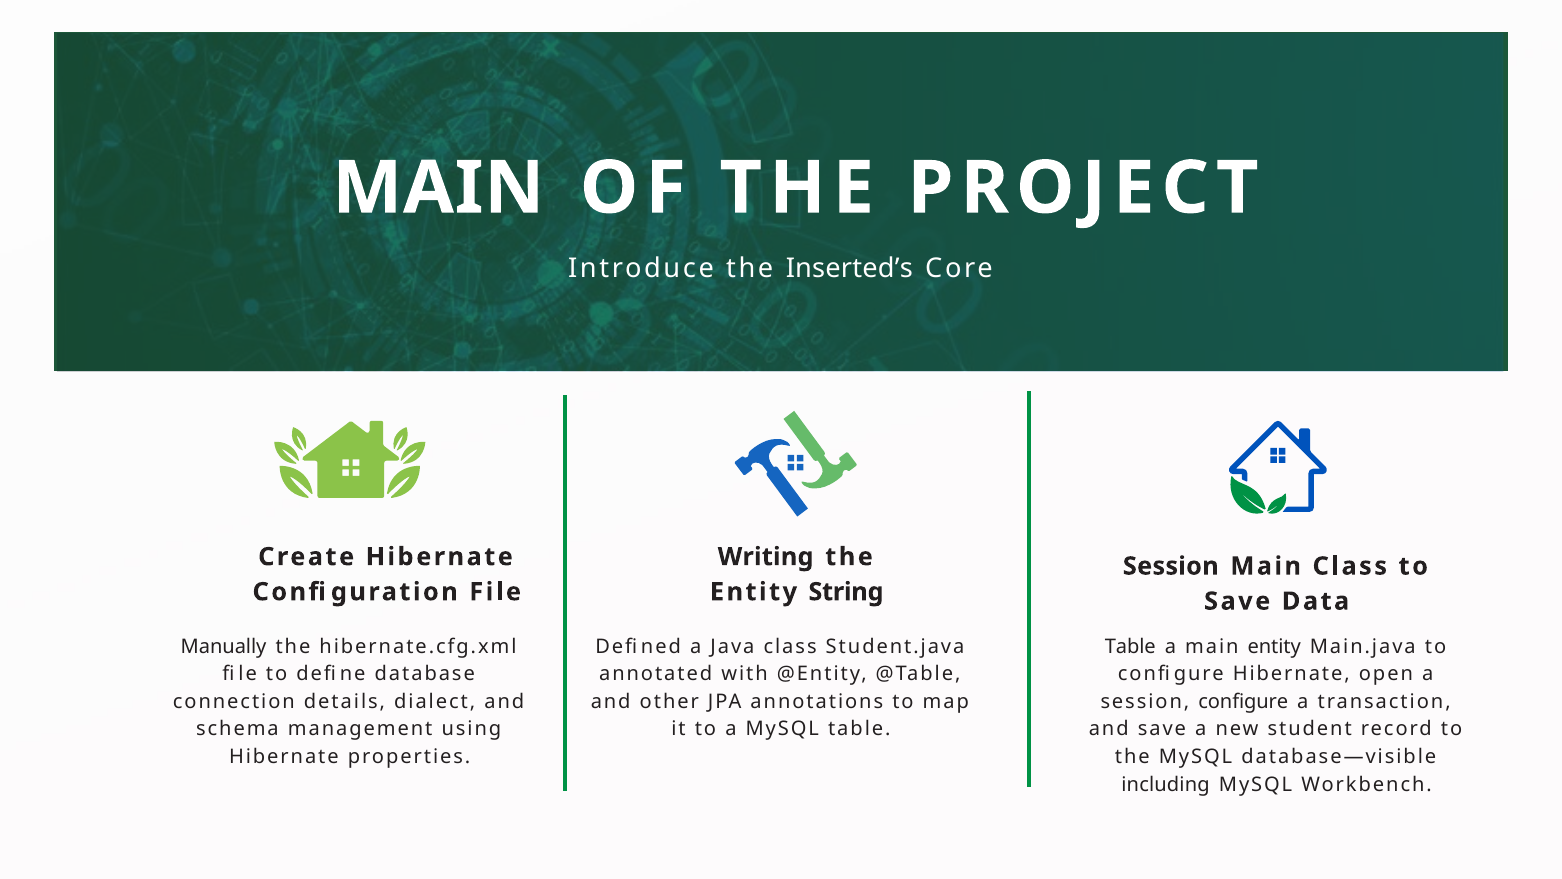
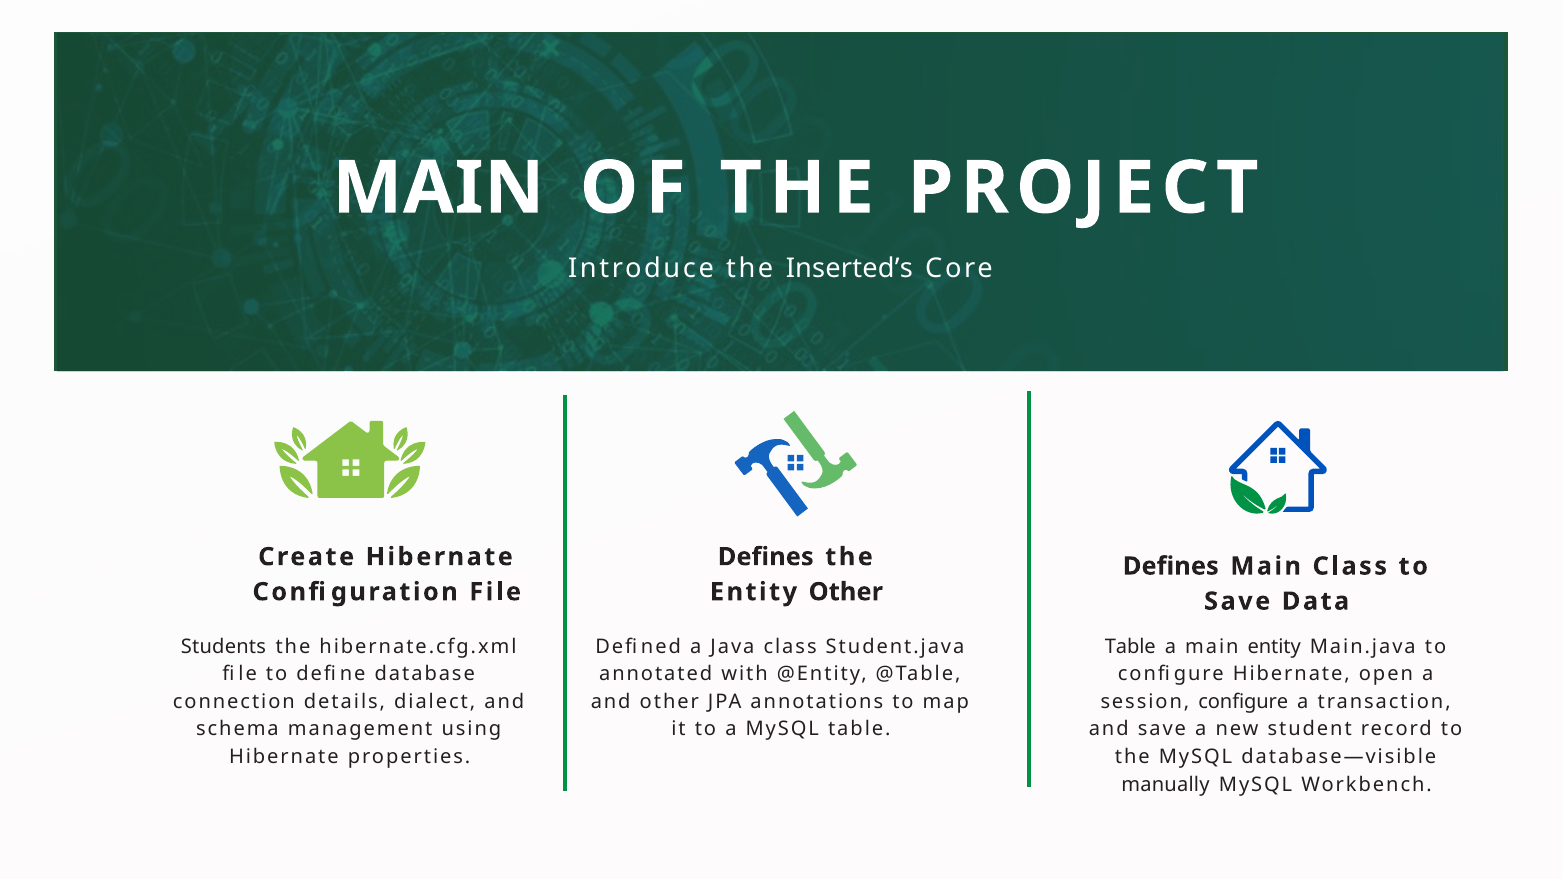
Writing at (766, 557): Writing -> Defines
Session at (1171, 566): Session -> Defines
Entity String: String -> Other
Manually: Manually -> Students
including: including -> manually
